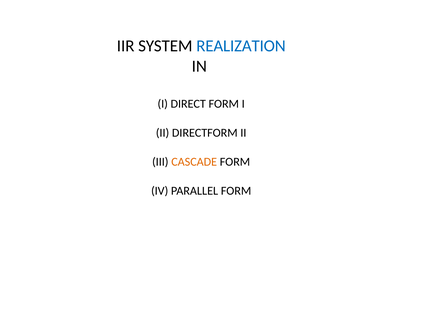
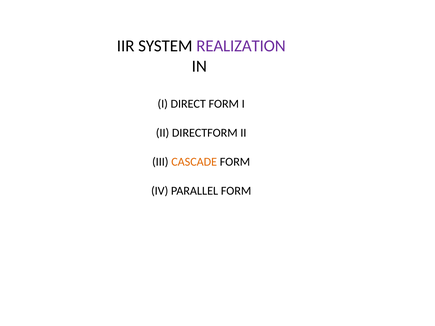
REALIZATION colour: blue -> purple
